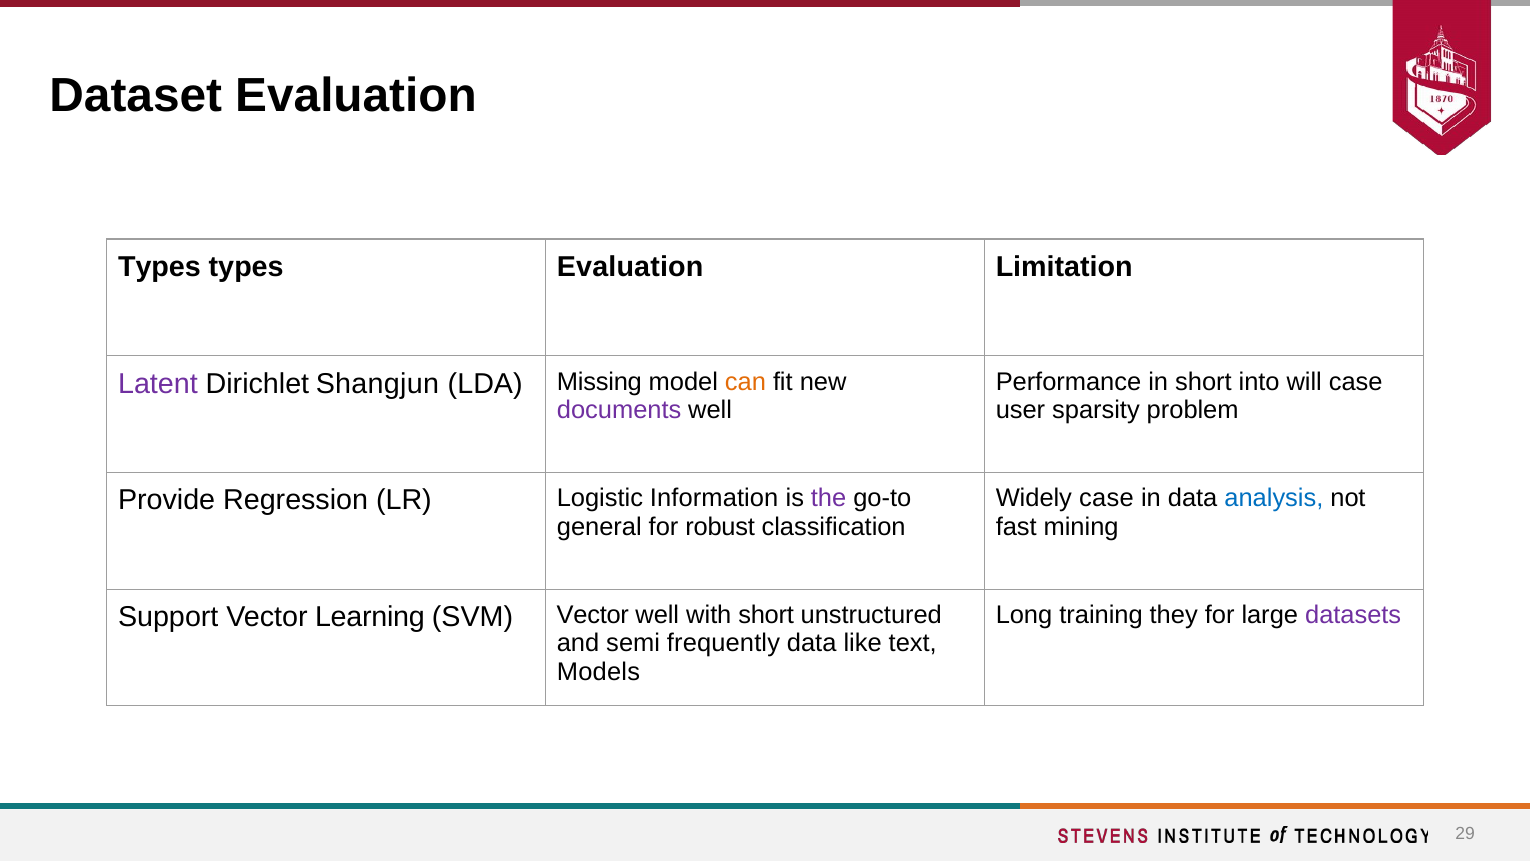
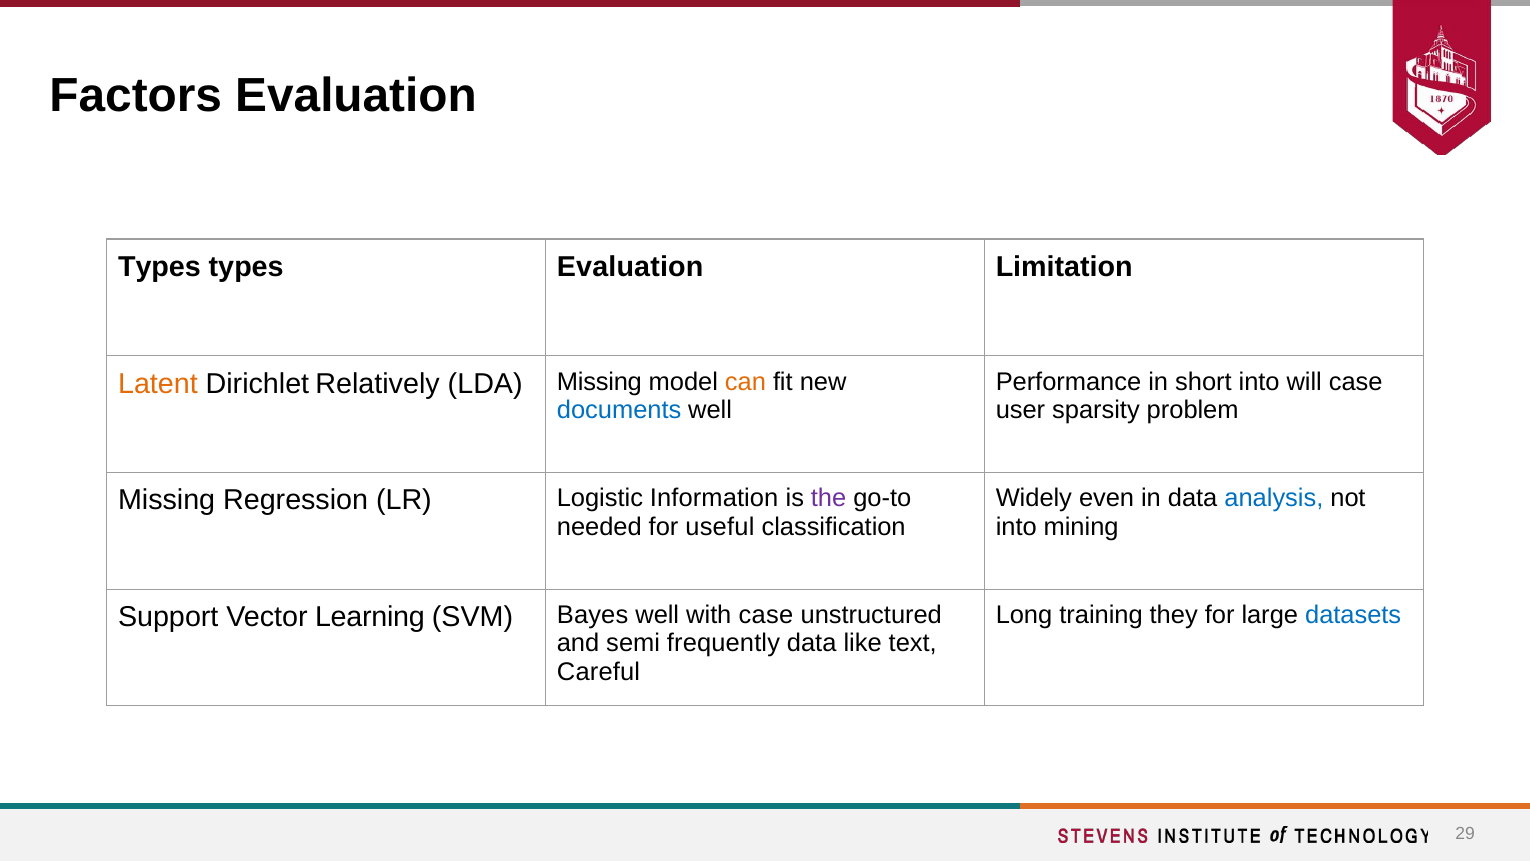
Dataset: Dataset -> Factors
Latent colour: purple -> orange
Shangjun: Shangjun -> Relatively
documents colour: purple -> blue
Widely case: case -> even
Provide at (167, 500): Provide -> Missing
general: general -> needed
robust: robust -> useful
fast at (1016, 527): fast -> into
datasets colour: purple -> blue
SVM Vector: Vector -> Bayes
with short: short -> case
Models: Models -> Careful
